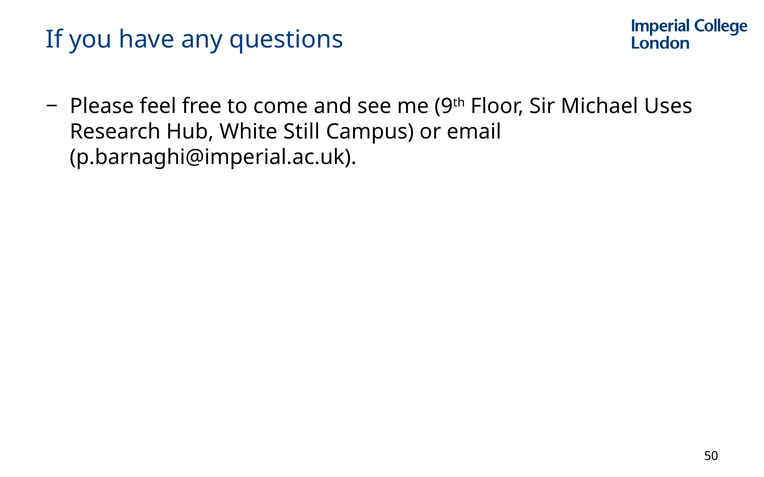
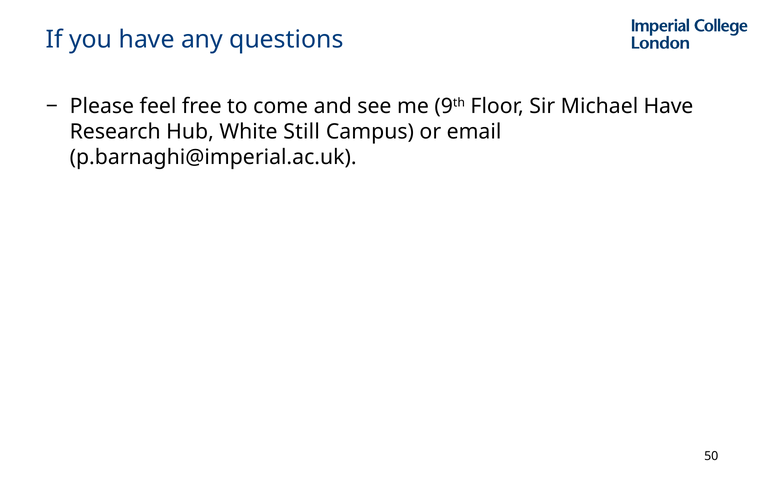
Michael Uses: Uses -> Have
